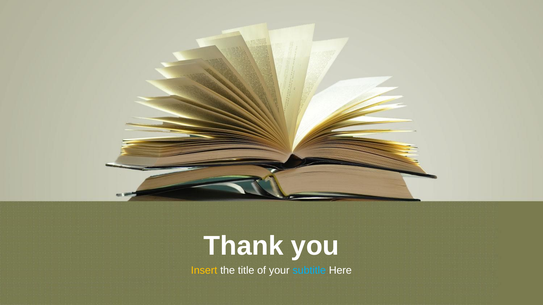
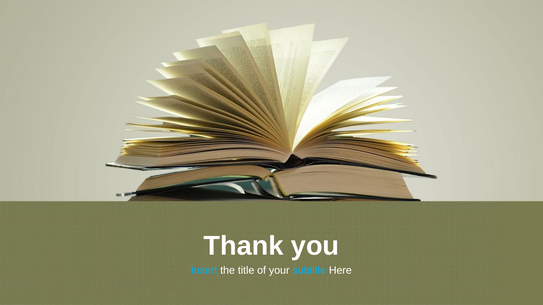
Insert colour: yellow -> light blue
